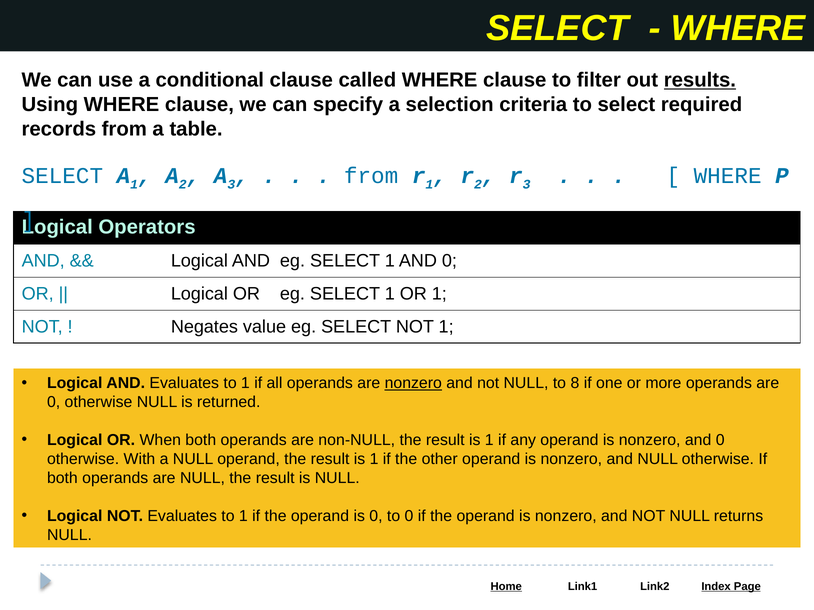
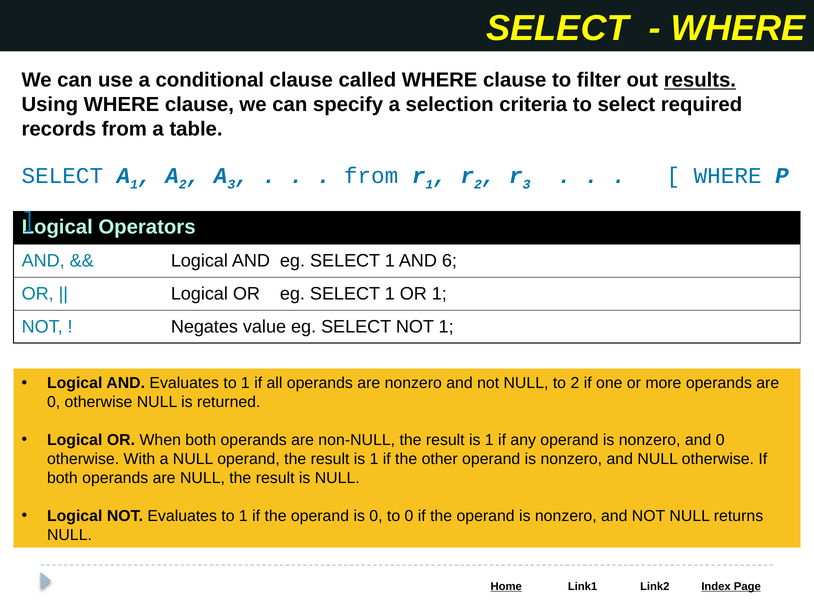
1 AND 0: 0 -> 6
nonzero at (413, 383) underline: present -> none
to 8: 8 -> 2
